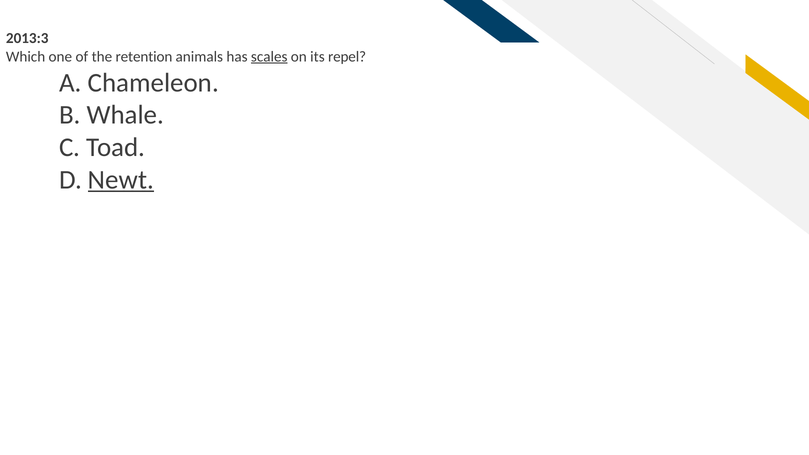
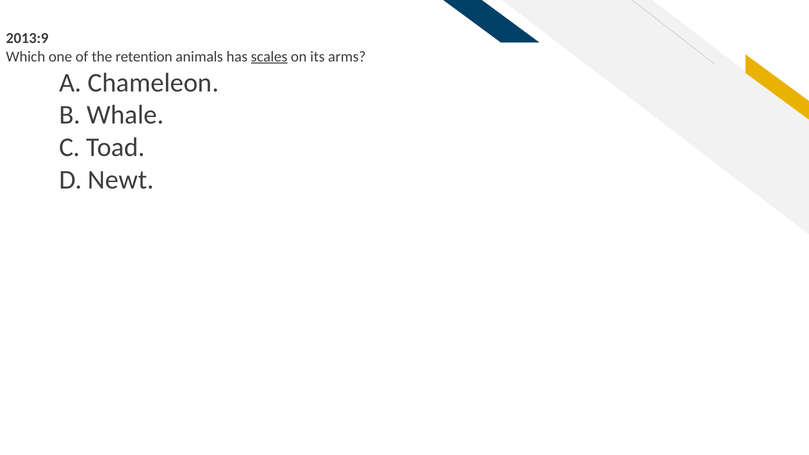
2013:3: 2013:3 -> 2013:9
repel: repel -> arms
Newt underline: present -> none
